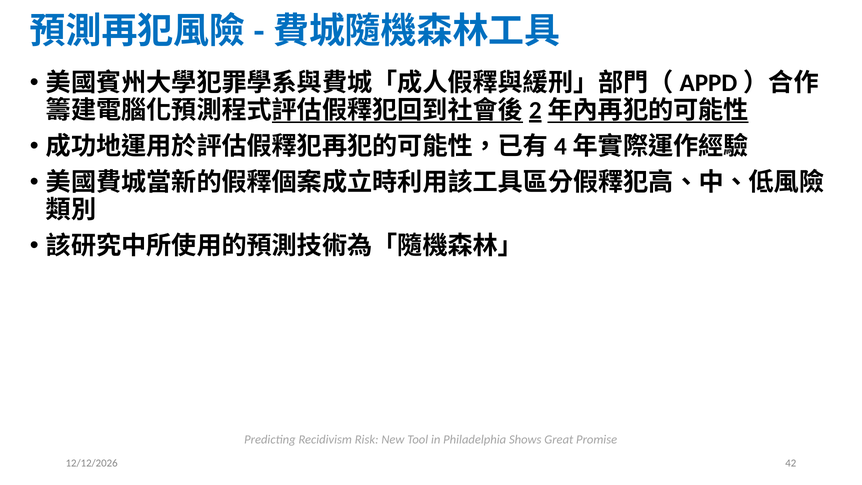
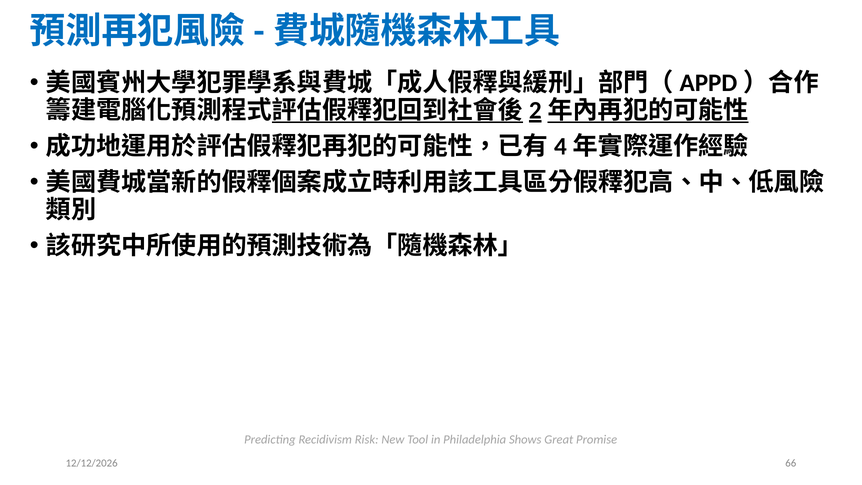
42: 42 -> 66
